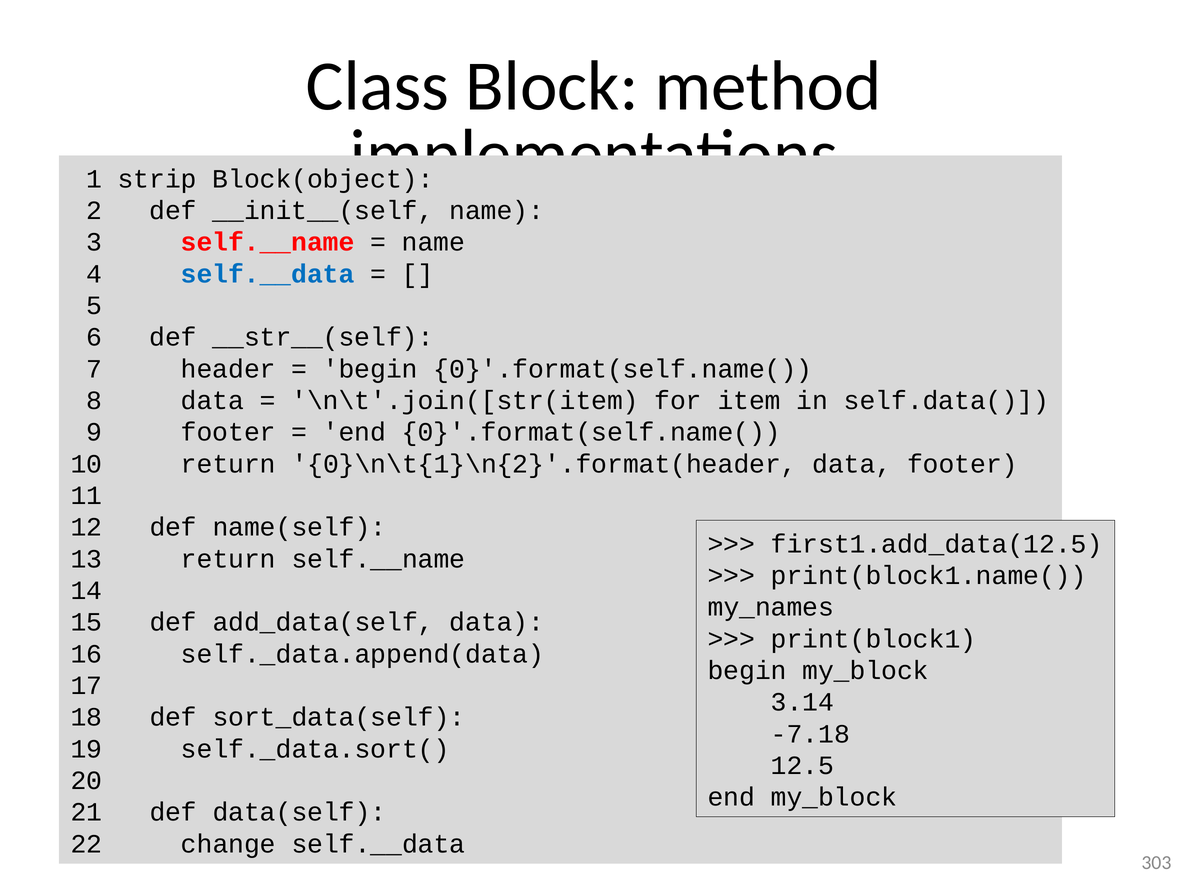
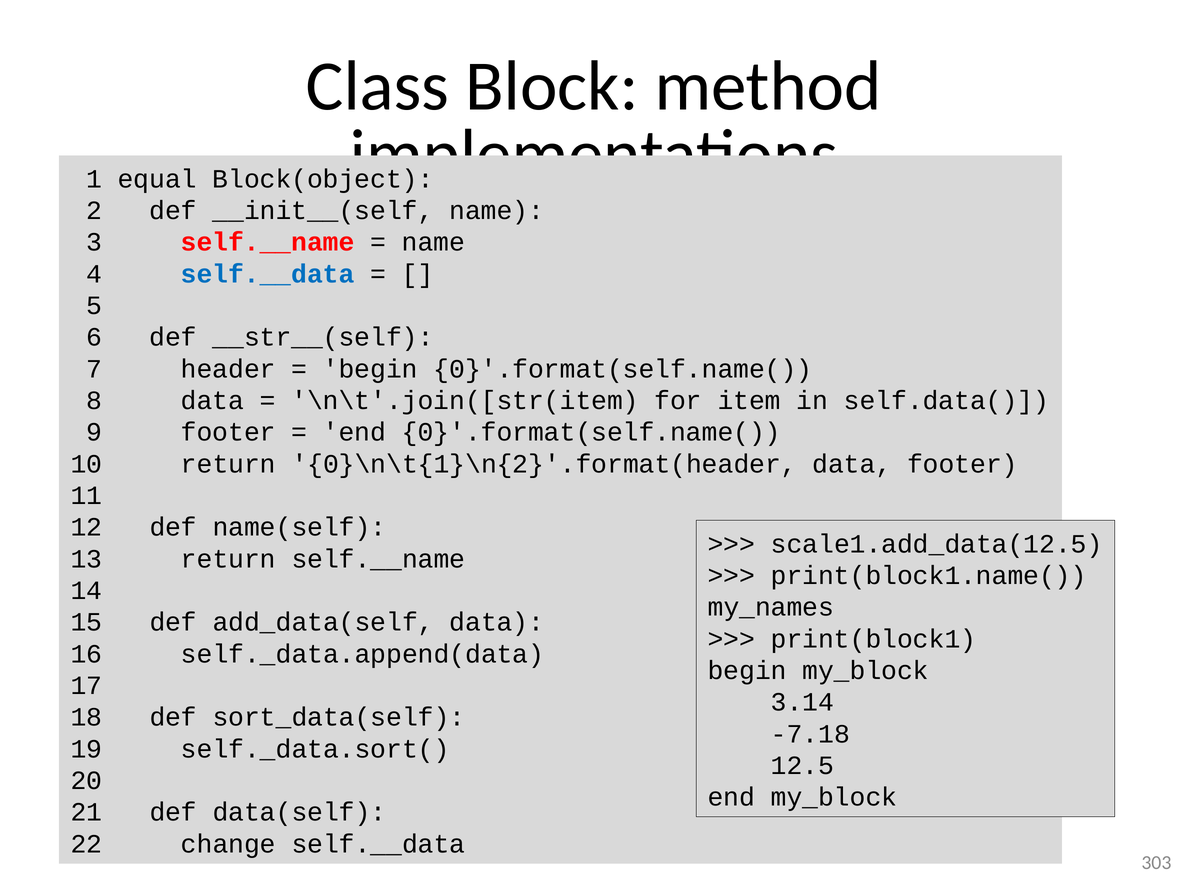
strip: strip -> equal
first1.add_data(12.5: first1.add_data(12.5 -> scale1.add_data(12.5
